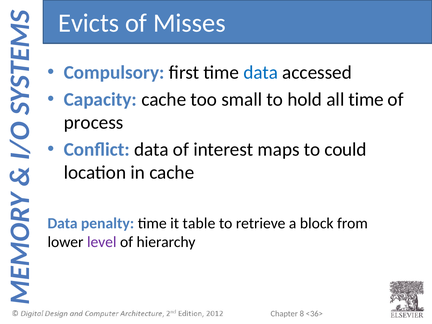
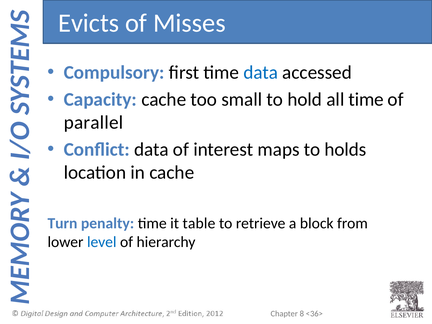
process: process -> parallel
could: could -> holds
Data at (63, 223): Data -> Turn
level colour: purple -> blue
